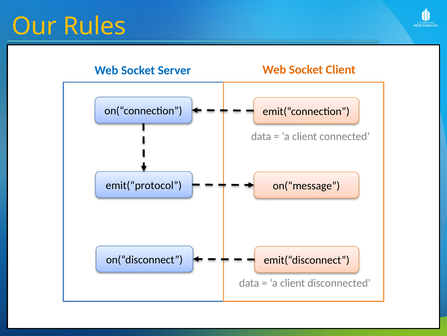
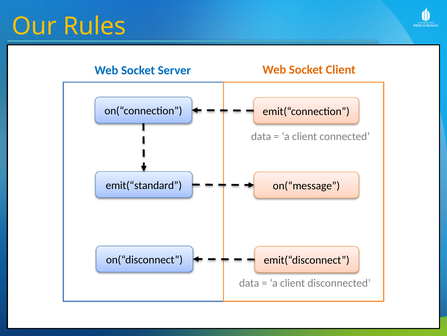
emit(“protocol: emit(“protocol -> emit(“standard
